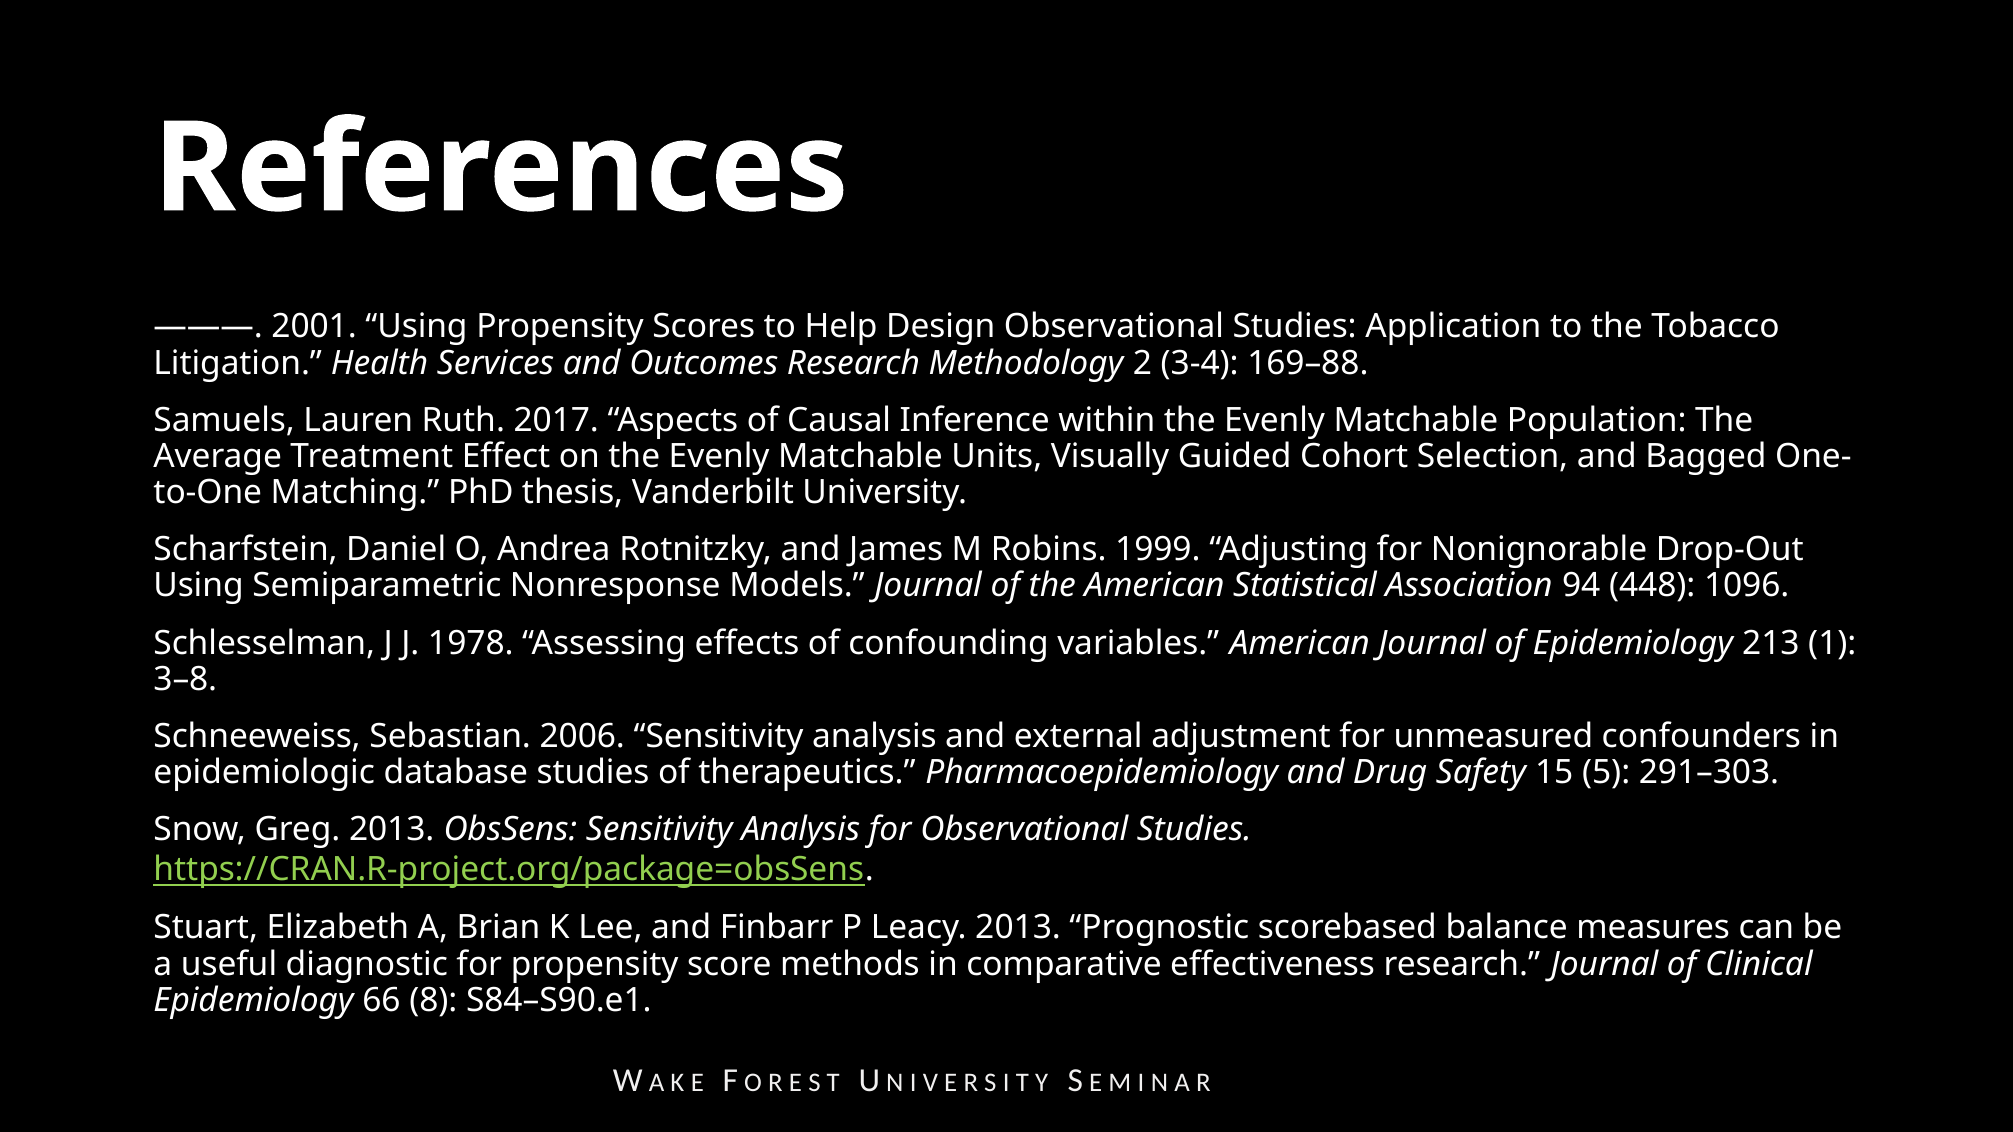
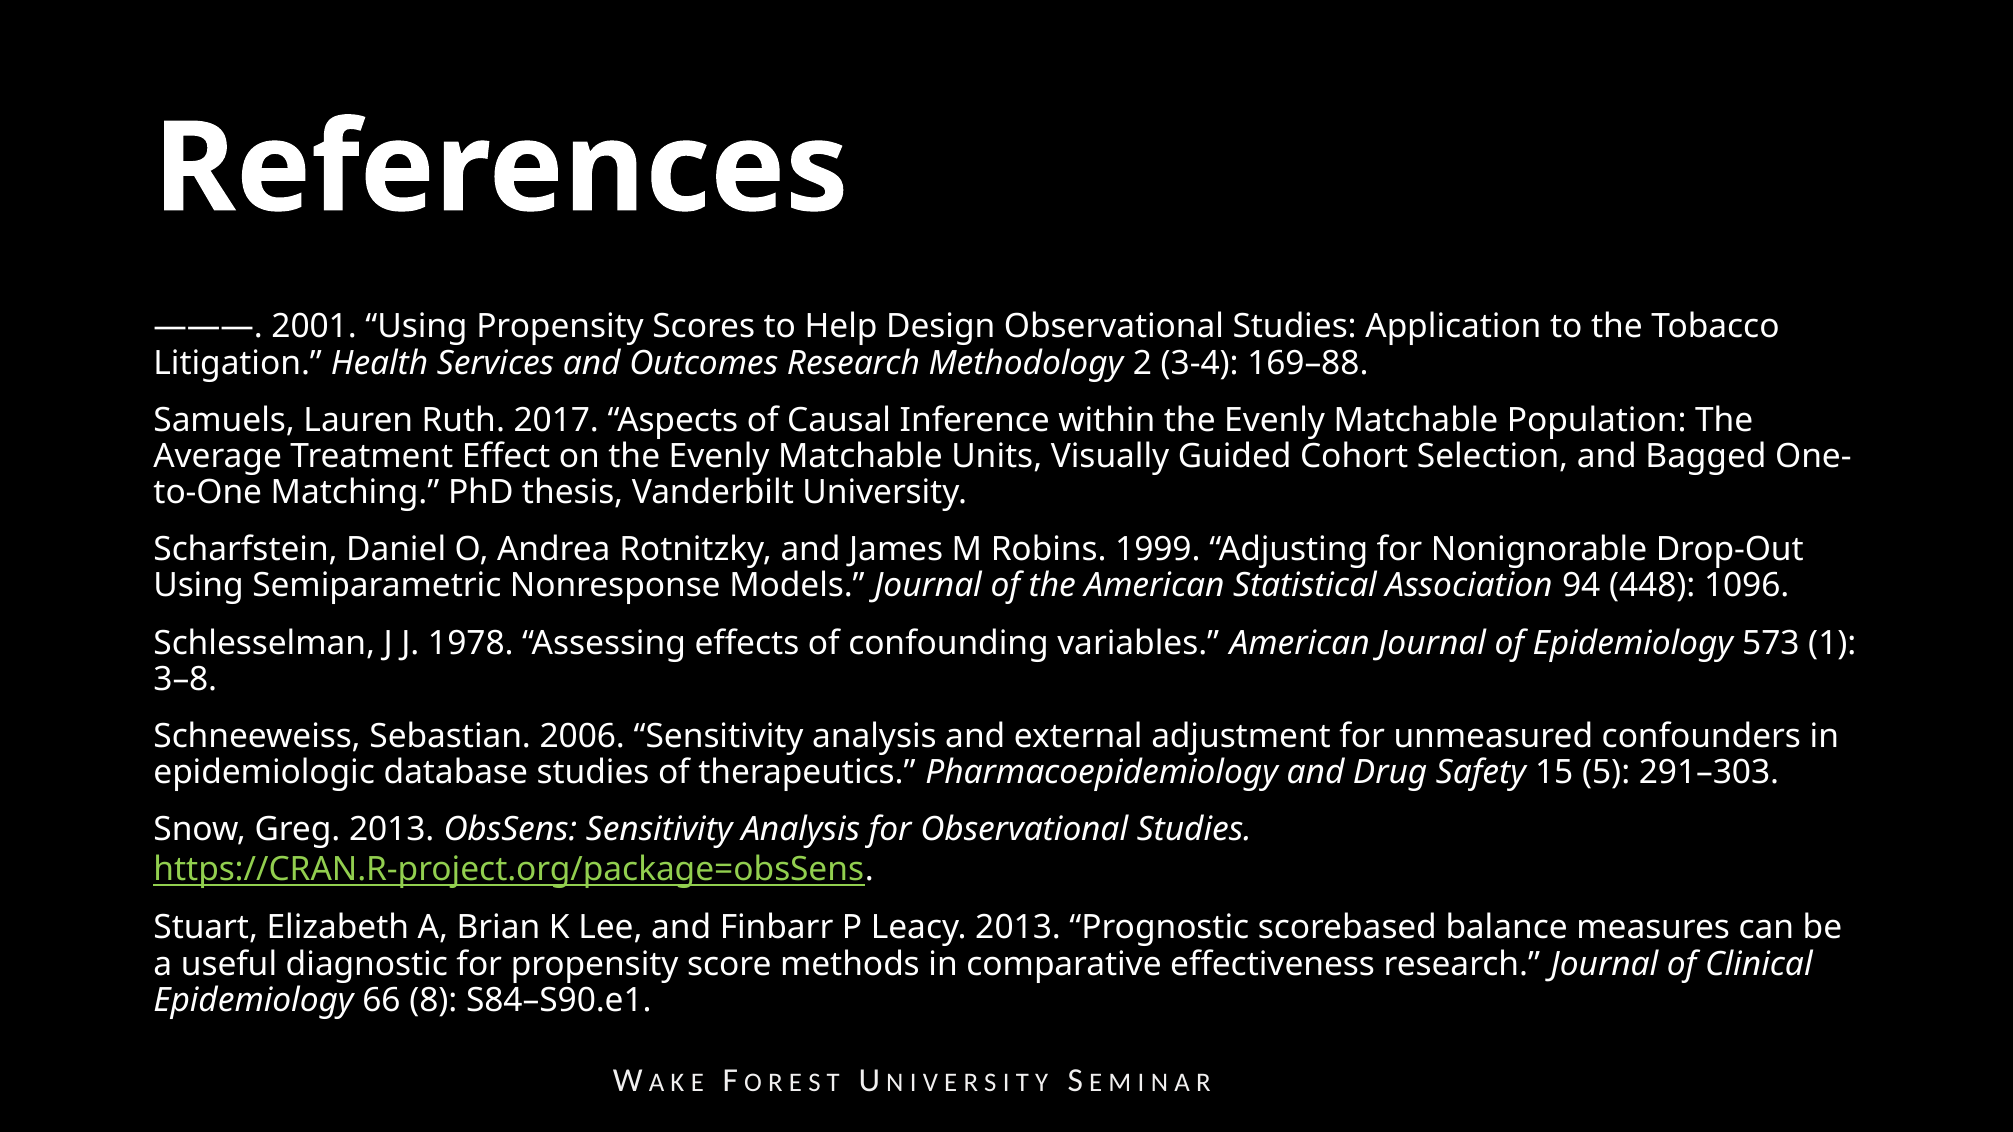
213: 213 -> 573
